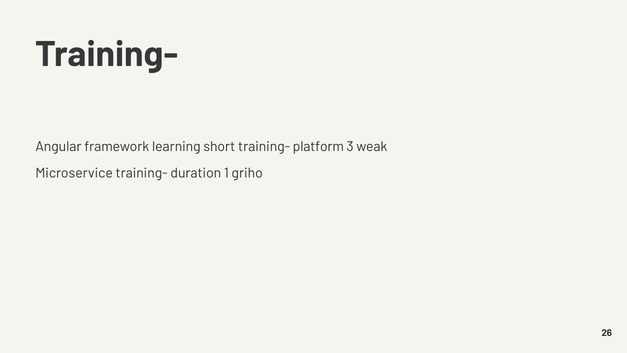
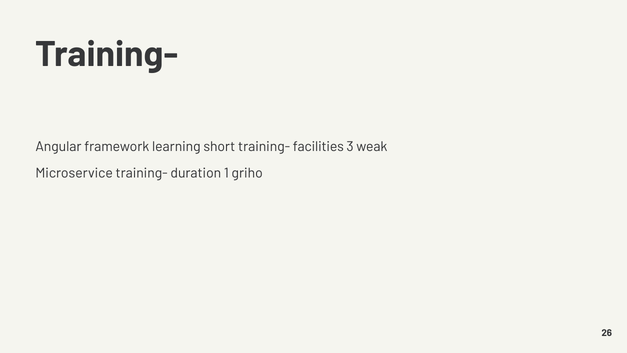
platform: platform -> facilities
